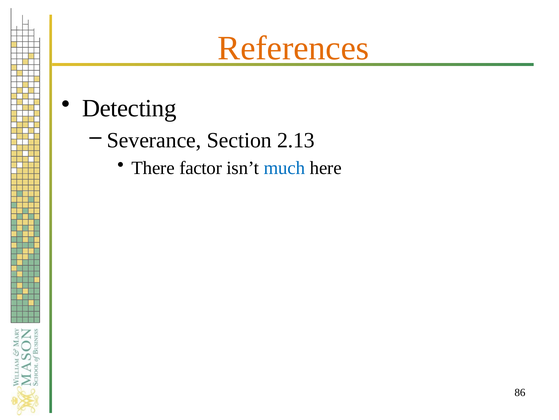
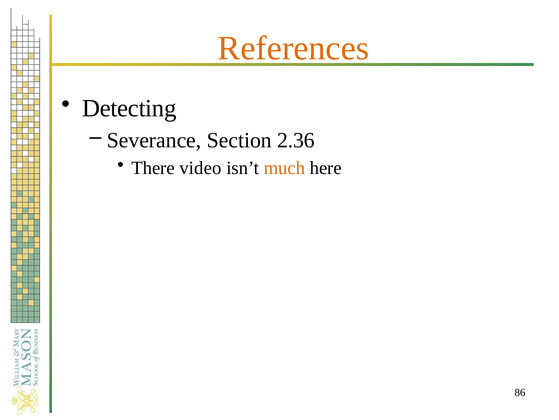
2.13: 2.13 -> 2.36
factor: factor -> video
much colour: blue -> orange
